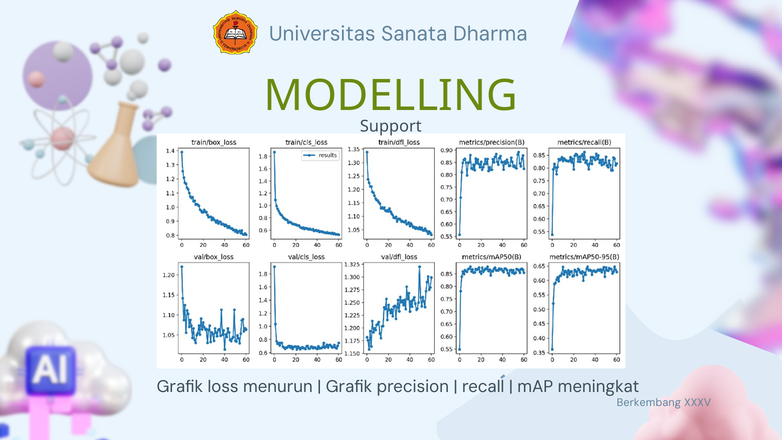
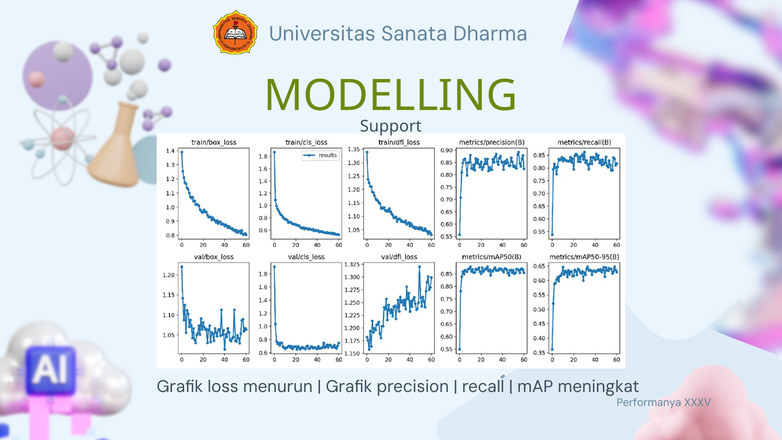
Berkembang: Berkembang -> Performanya
